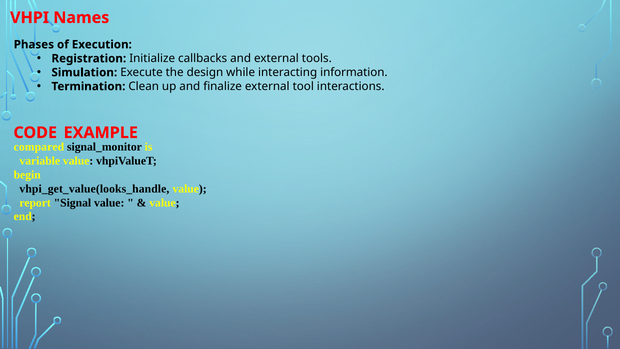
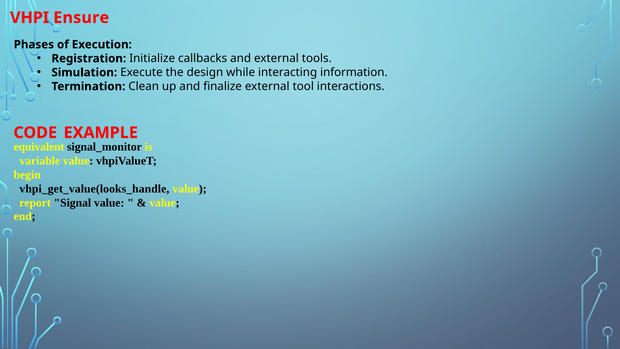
Names: Names -> Ensure
compared: compared -> equivalent
